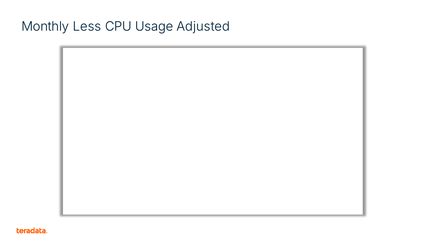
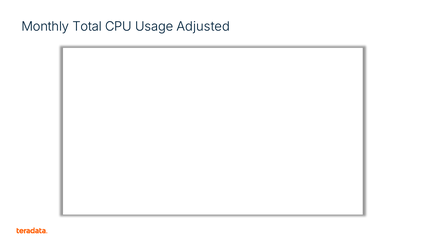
Less: Less -> Total
